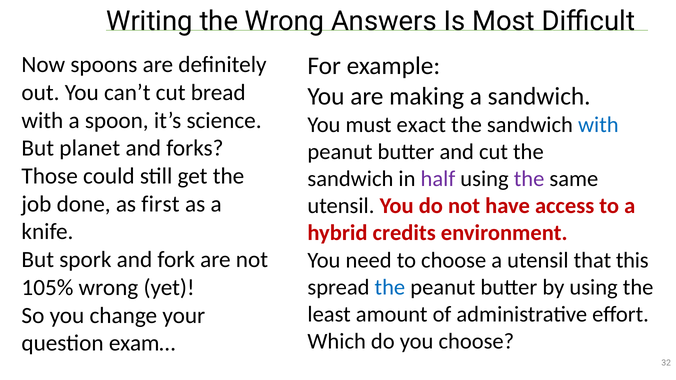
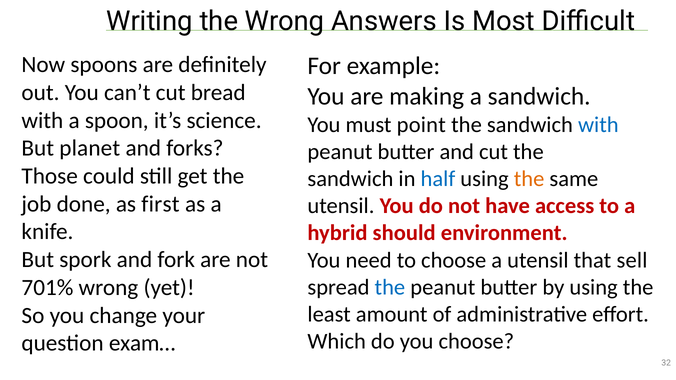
exact: exact -> point
half colour: purple -> blue
the at (529, 179) colour: purple -> orange
credits: credits -> should
this: this -> sell
105%: 105% -> 701%
